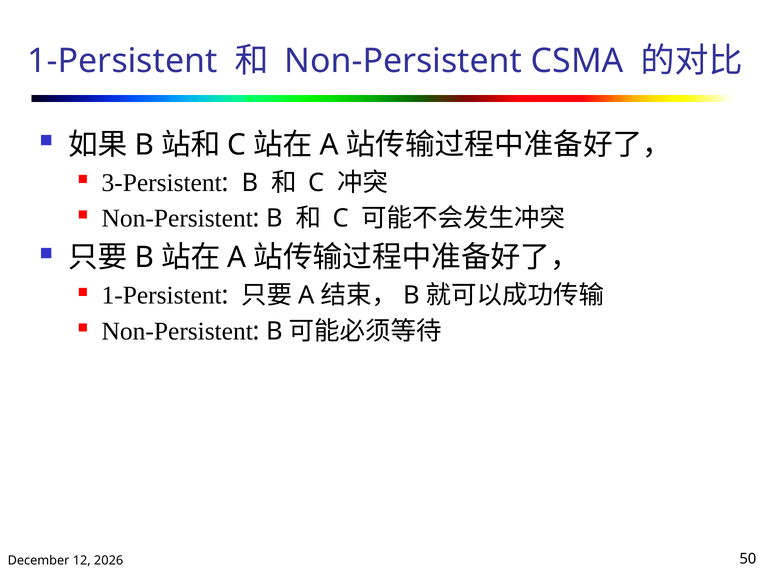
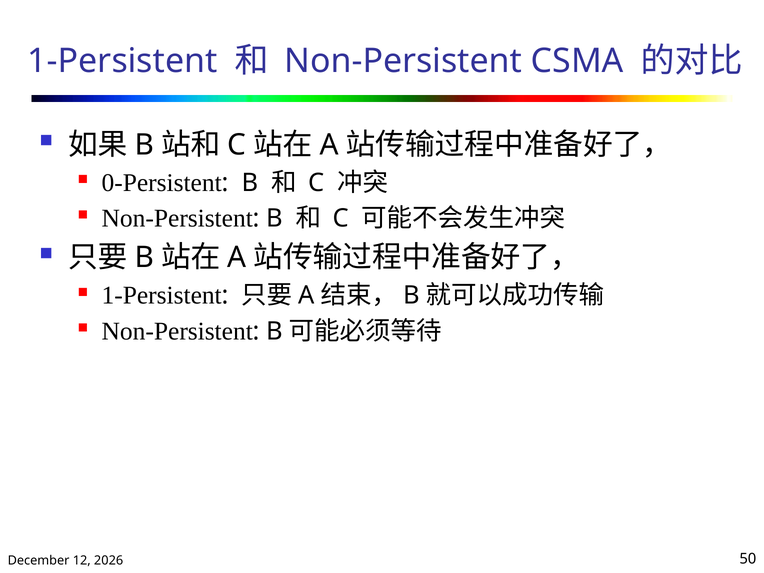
3-Persistent: 3-Persistent -> 0-Persistent
